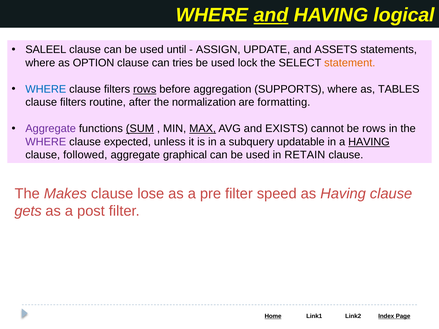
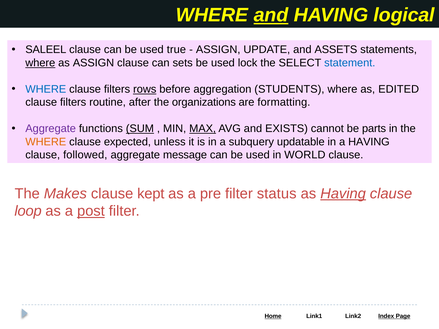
until: until -> true
where at (40, 63) underline: none -> present
as OPTION: OPTION -> ASSIGN
tries: tries -> sets
statement colour: orange -> blue
SUPPORTS: SUPPORTS -> STUDENTS
TABLES: TABLES -> EDITED
normalization: normalization -> organizations
be rows: rows -> parts
WHERE at (46, 142) colour: purple -> orange
HAVING at (369, 142) underline: present -> none
graphical: graphical -> message
RETAIN: RETAIN -> WORLD
lose: lose -> kept
speed: speed -> status
Having at (343, 194) underline: none -> present
gets: gets -> loop
post underline: none -> present
